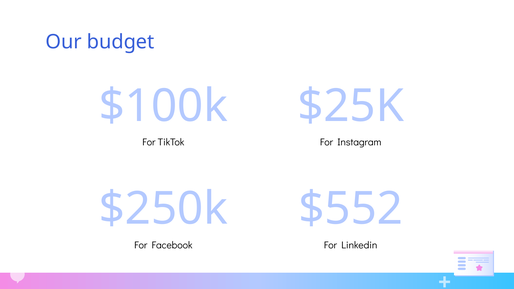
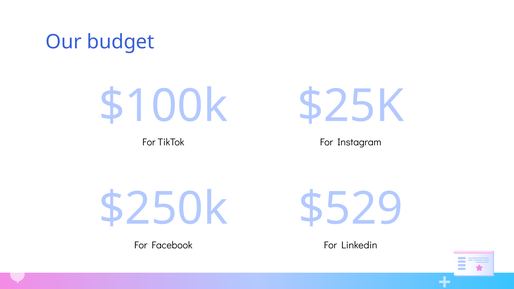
$552: $552 -> $529
